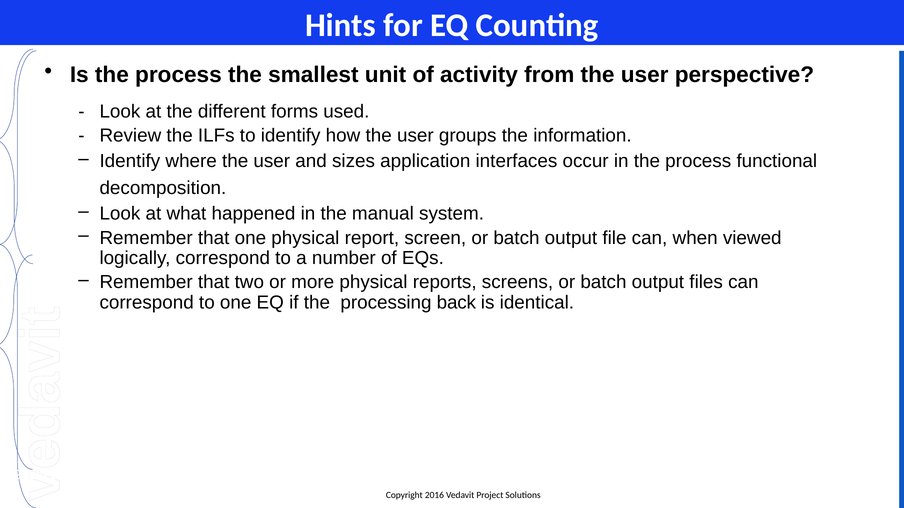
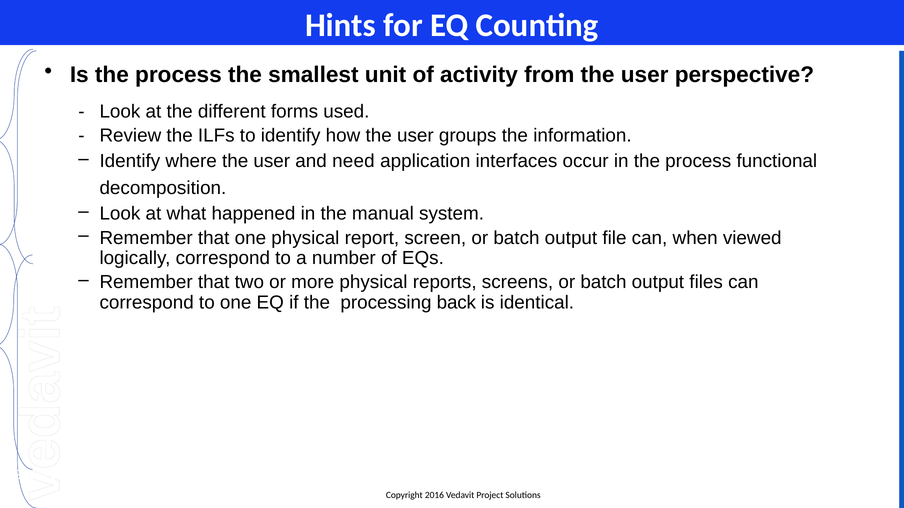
sizes: sizes -> need
